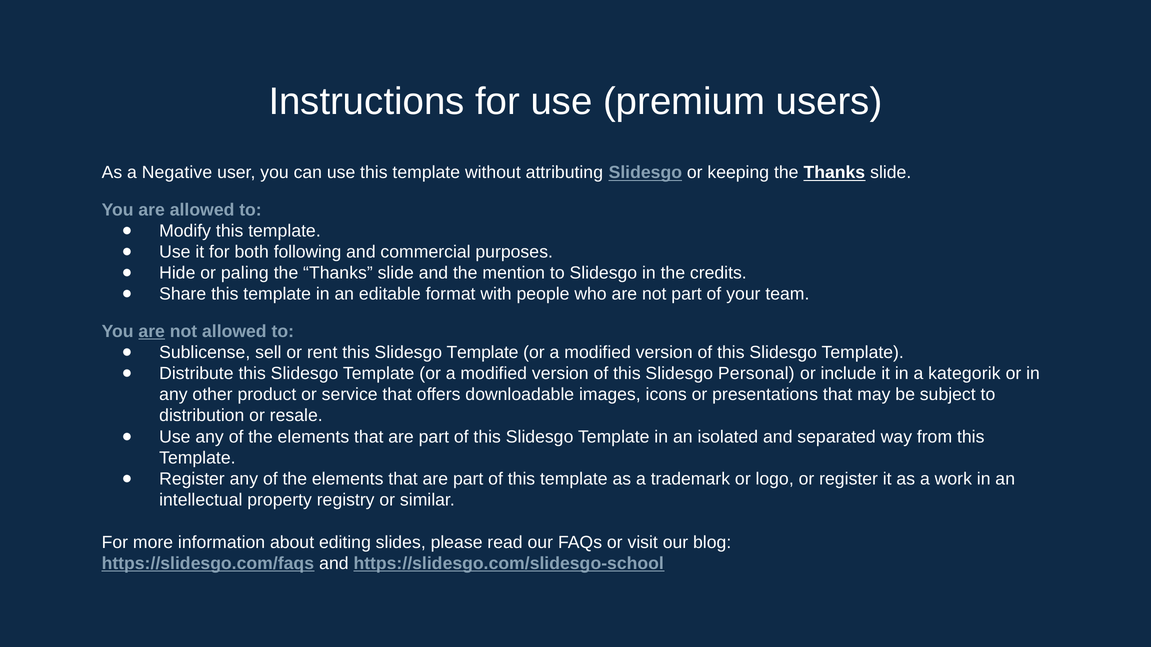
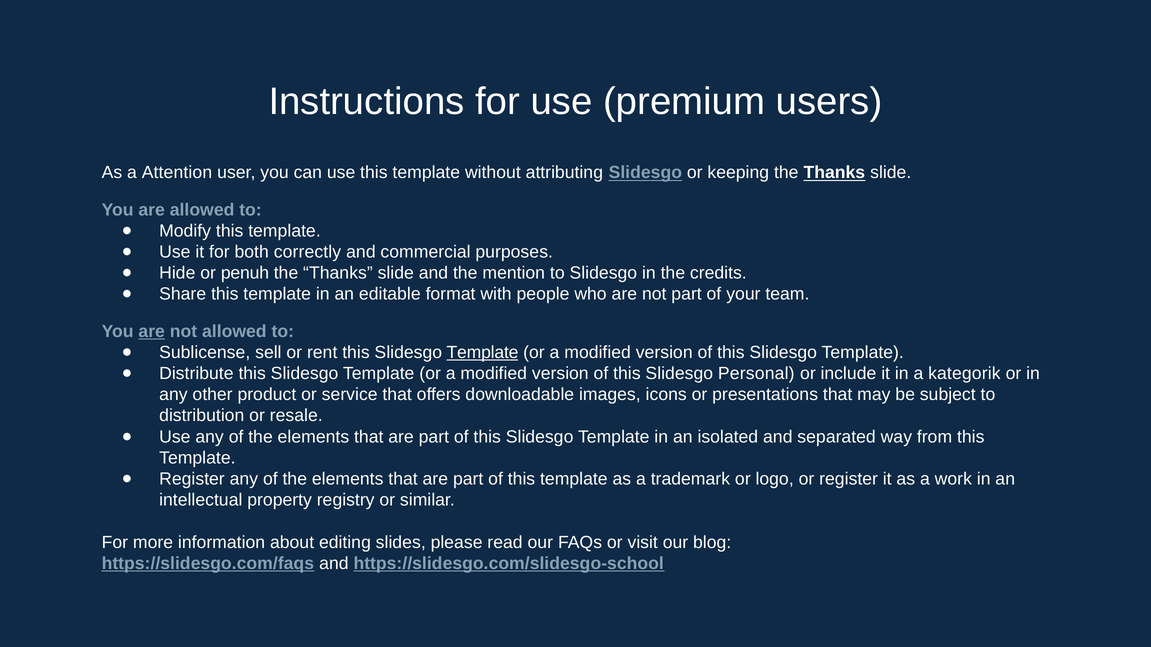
Negative: Negative -> Attention
following: following -> correctly
paling: paling -> penuh
Template at (483, 353) underline: none -> present
